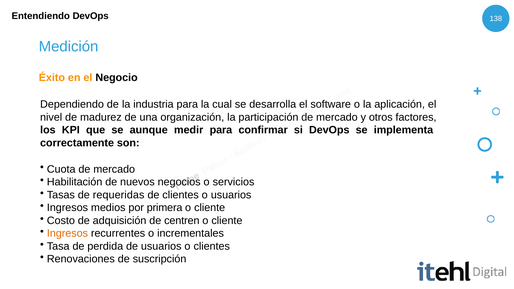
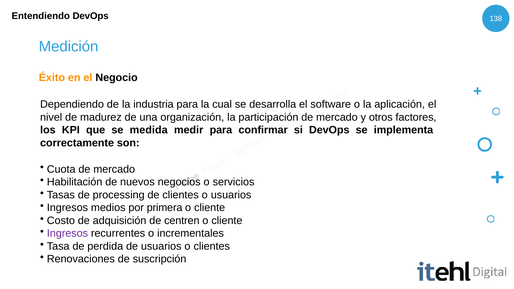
aunque: aunque -> medida
requeridas: requeridas -> processing
Ingresos at (67, 234) colour: orange -> purple
